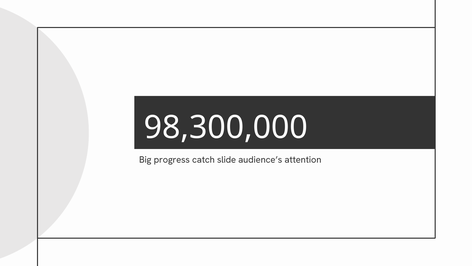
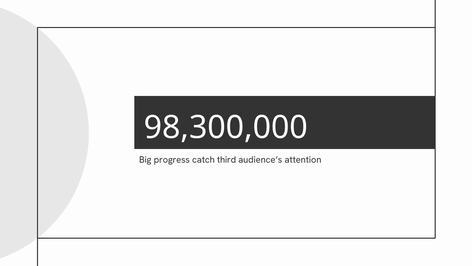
slide: slide -> third
